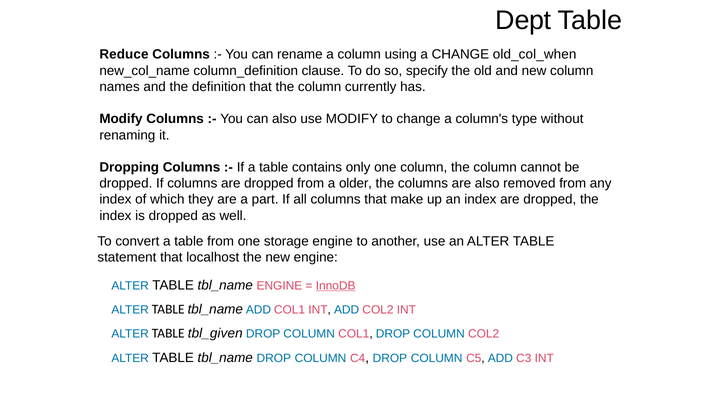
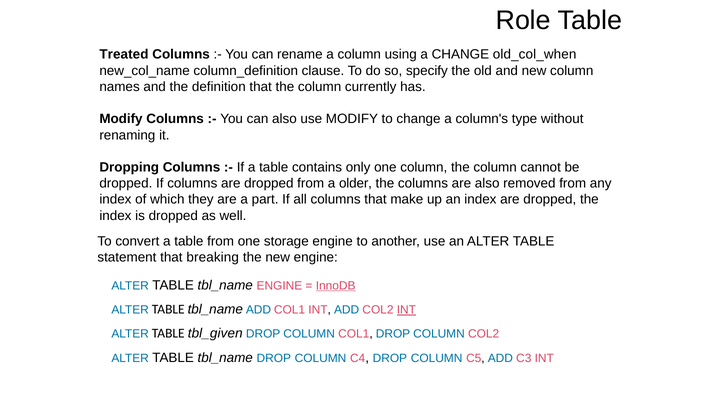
Dept: Dept -> Role
Reduce: Reduce -> Treated
localhost: localhost -> breaking
INT at (406, 310) underline: none -> present
